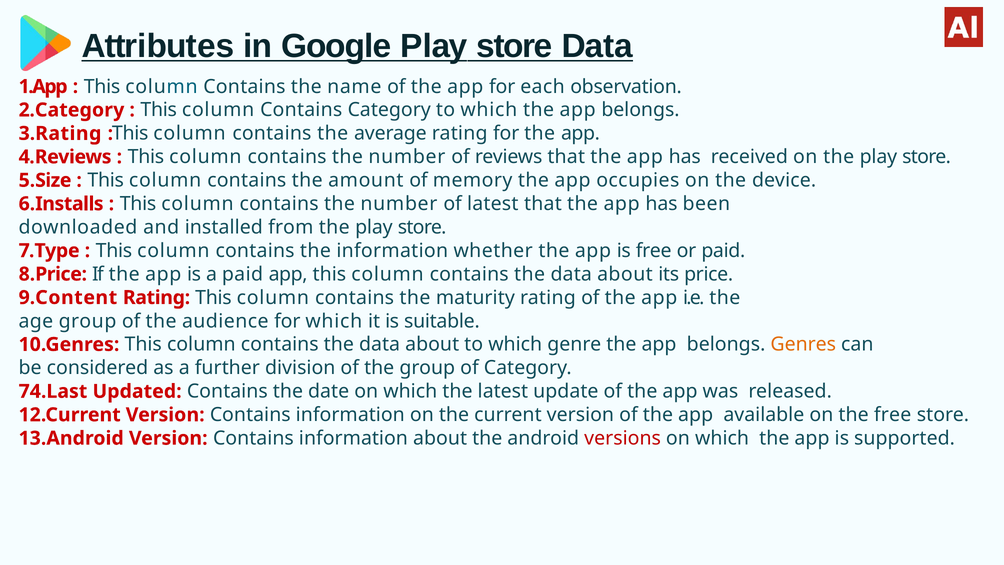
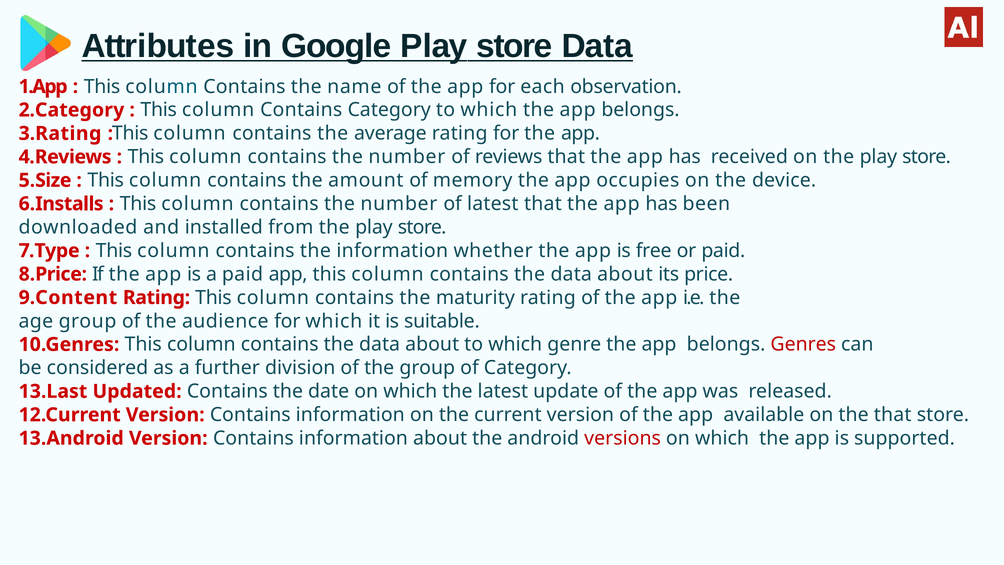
Genres colour: orange -> red
74.Last: 74.Last -> 13.Last
the free: free -> that
